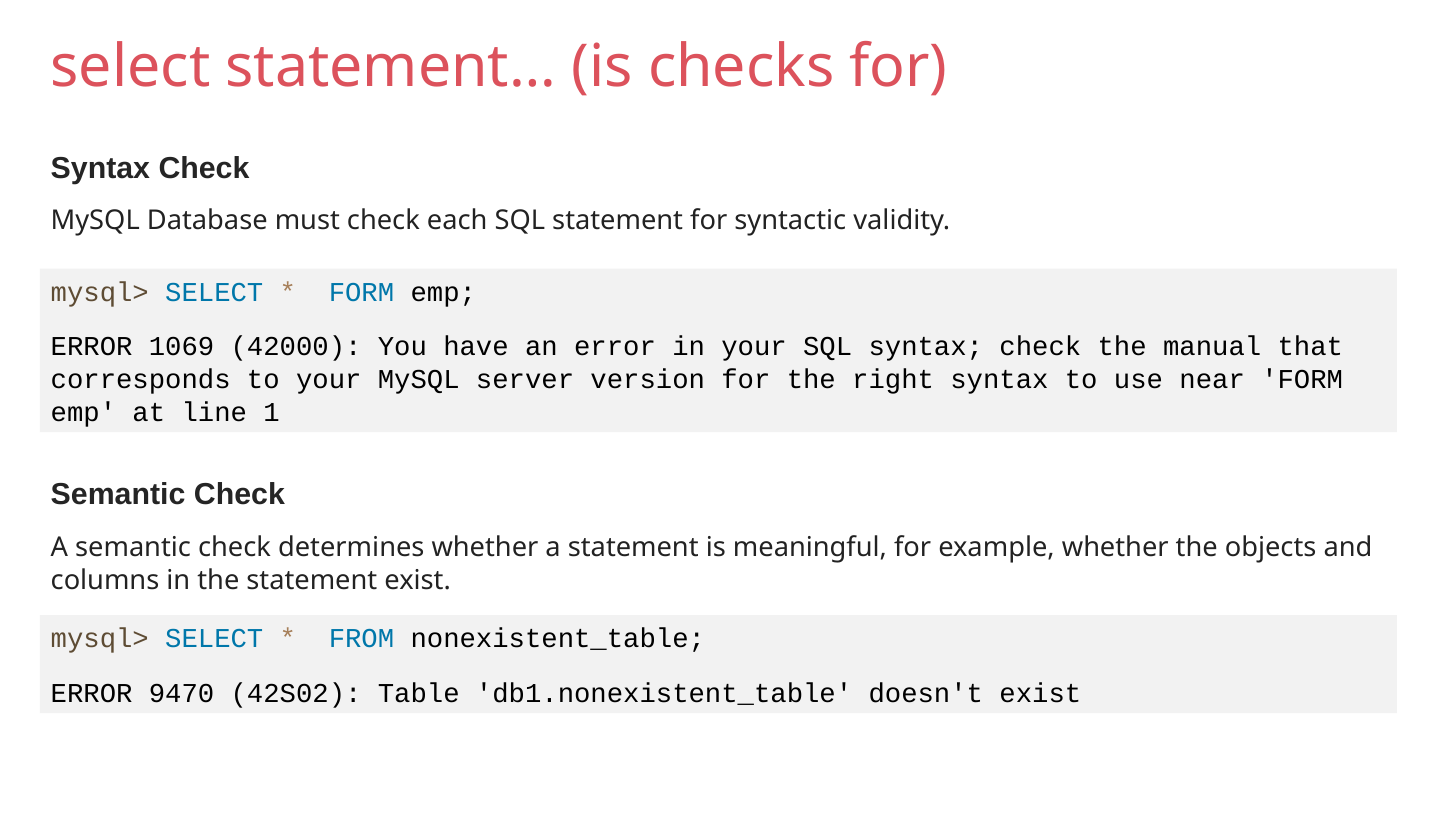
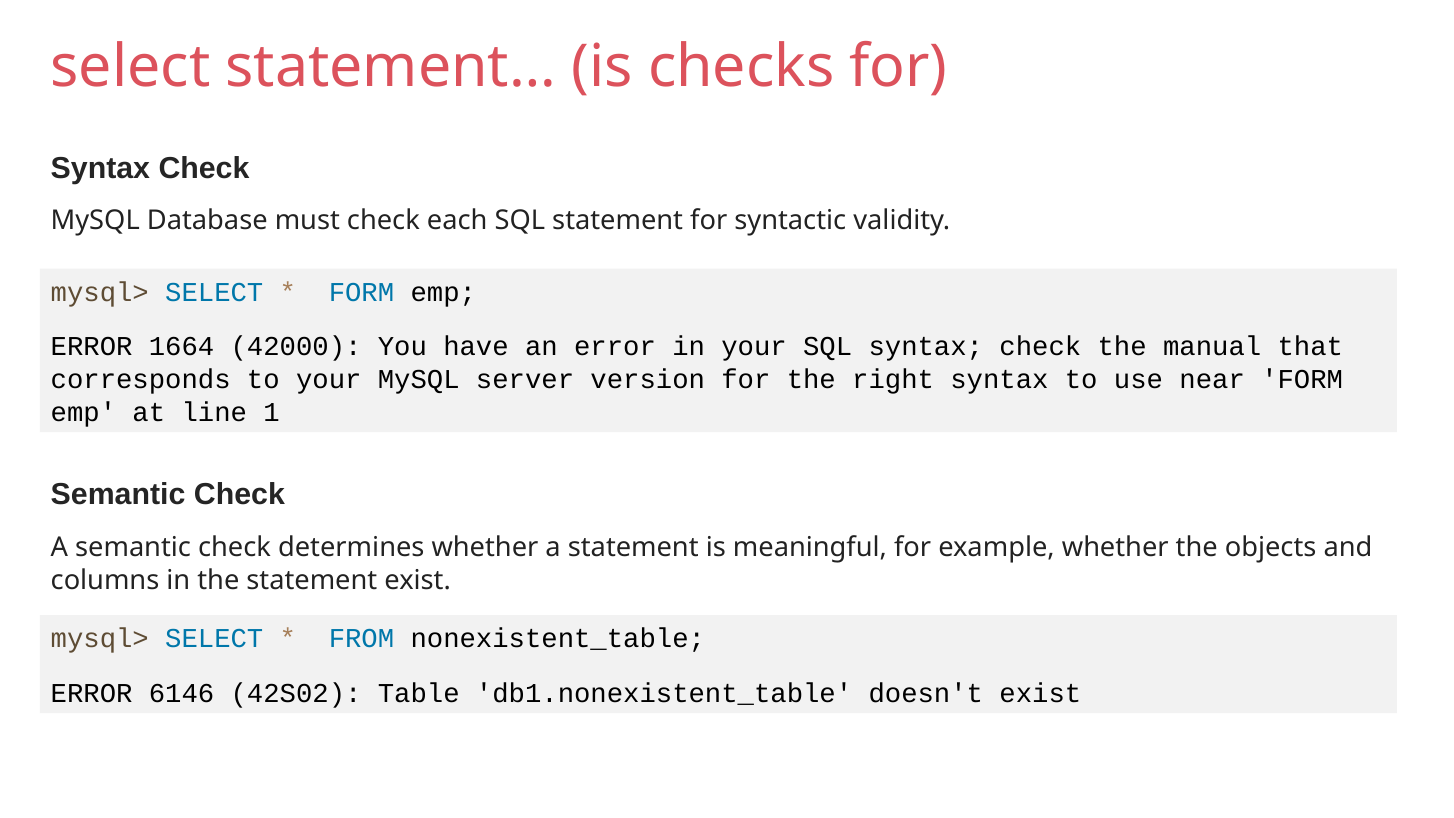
1069: 1069 -> 1664
9470: 9470 -> 6146
